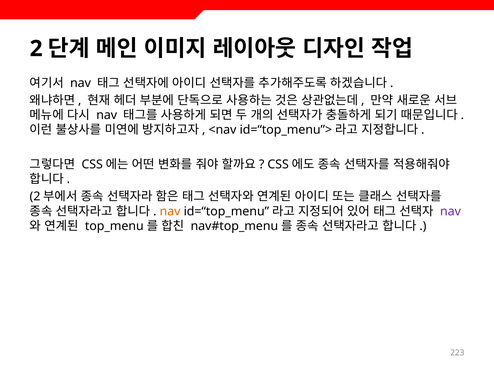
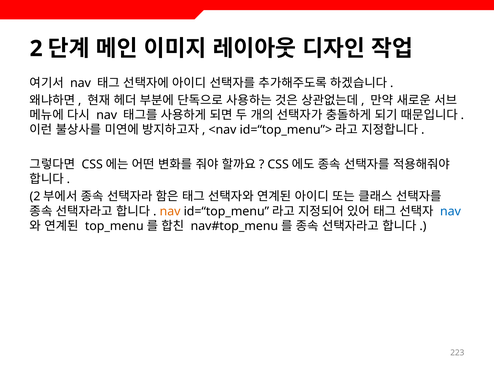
nav at (450, 212) colour: purple -> blue
